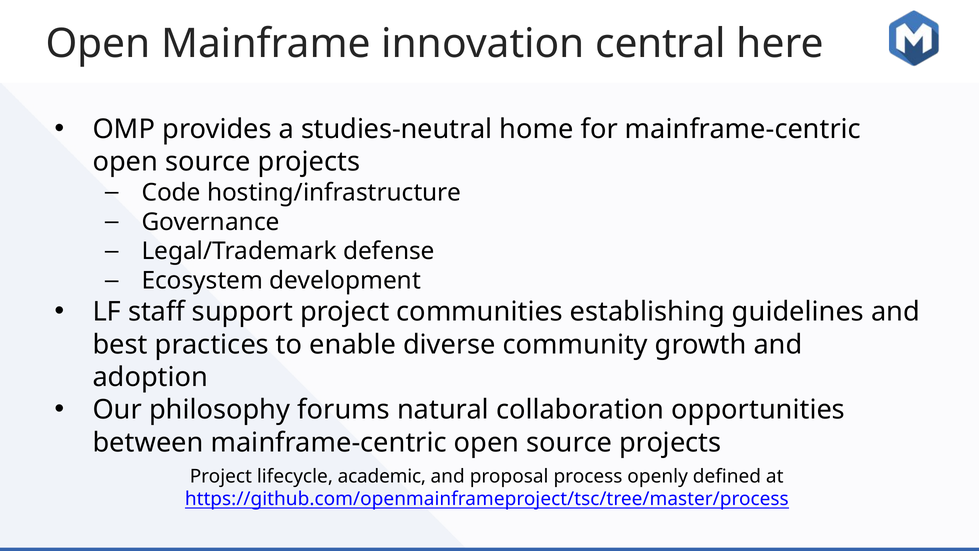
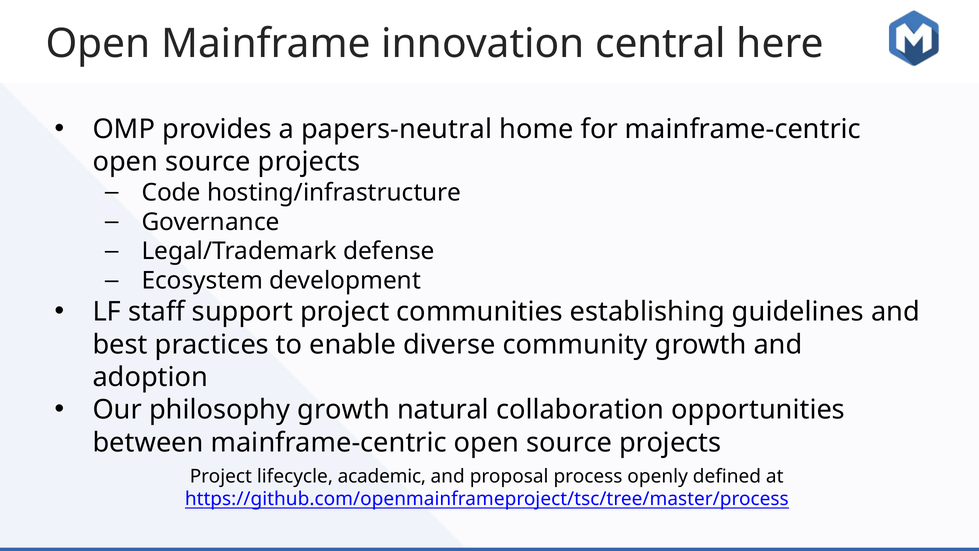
studies-neutral: studies-neutral -> papers-neutral
philosophy forums: forums -> growth
